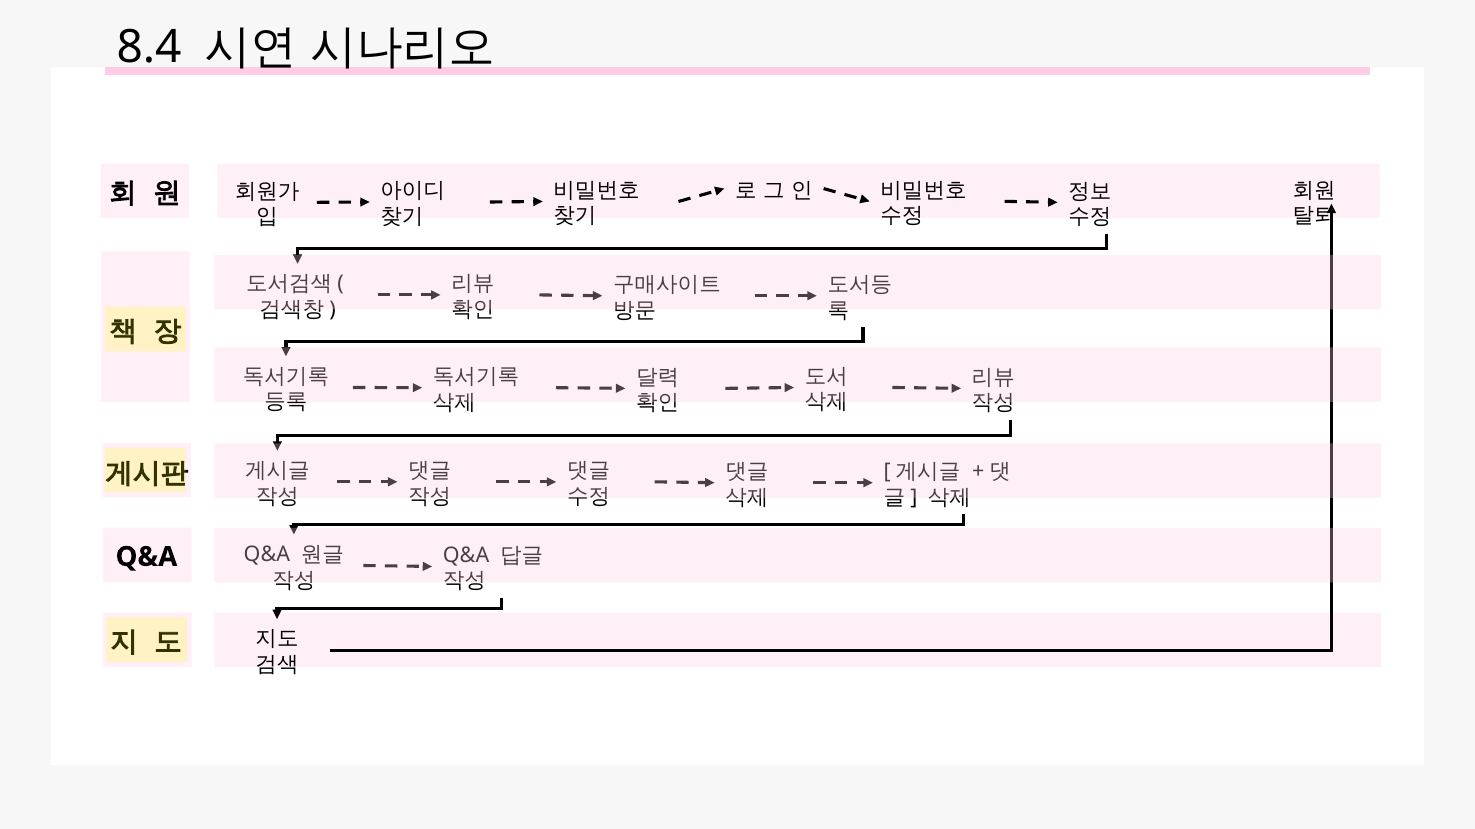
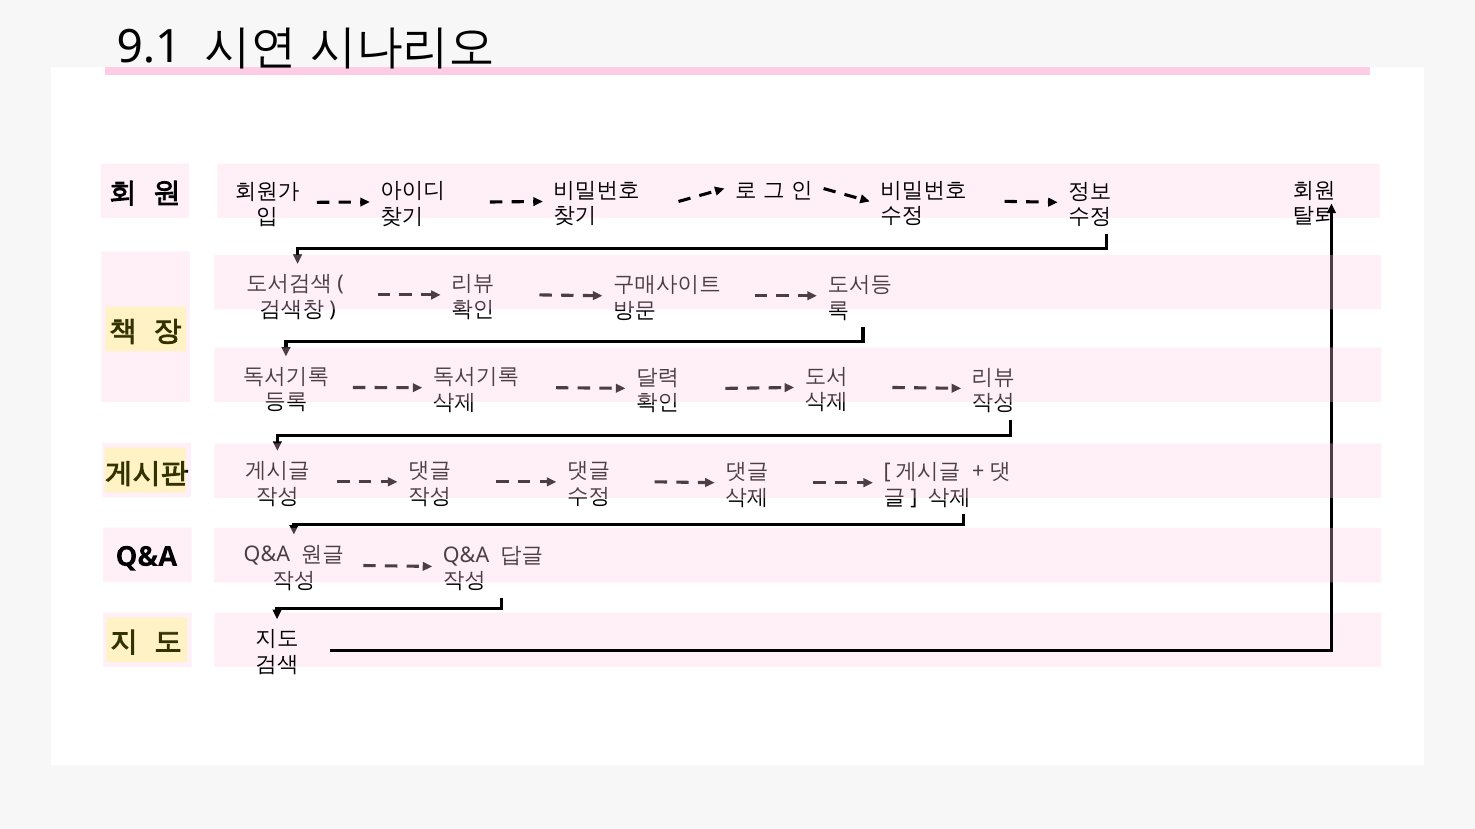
8.4: 8.4 -> 9.1
